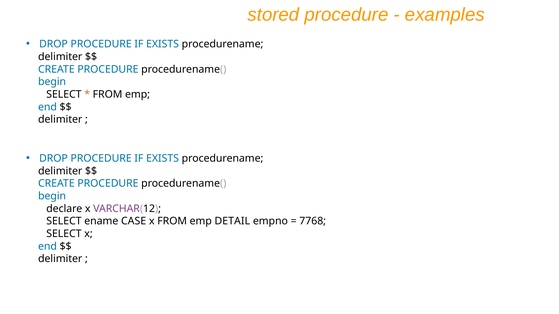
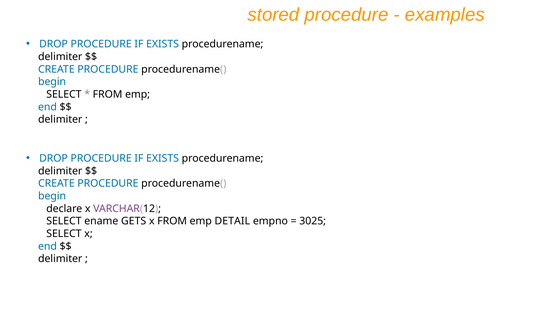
CASE: CASE -> GETS
7768: 7768 -> 3025
